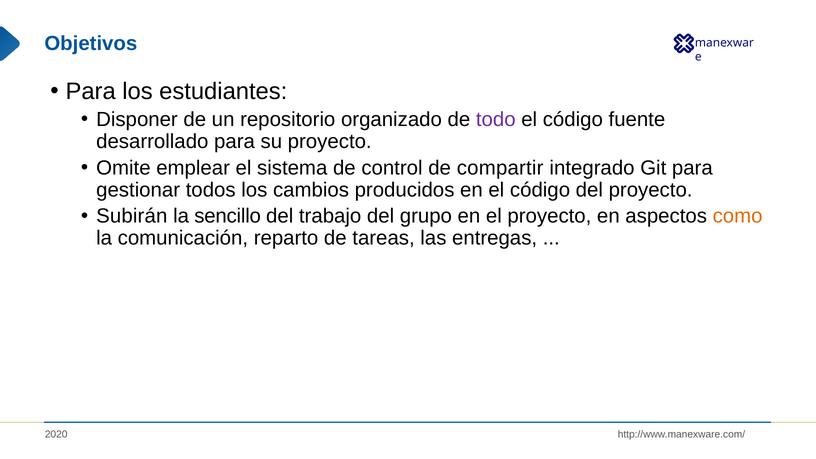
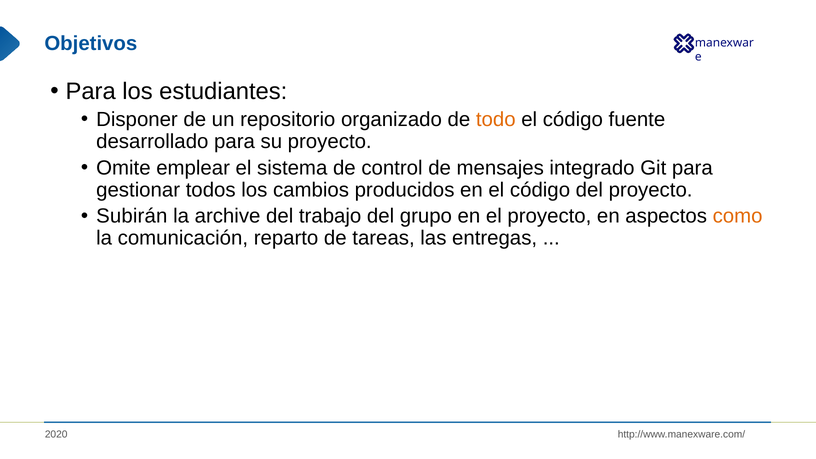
todo colour: purple -> orange
compartir: compartir -> mensajes
sencillo: sencillo -> archive
